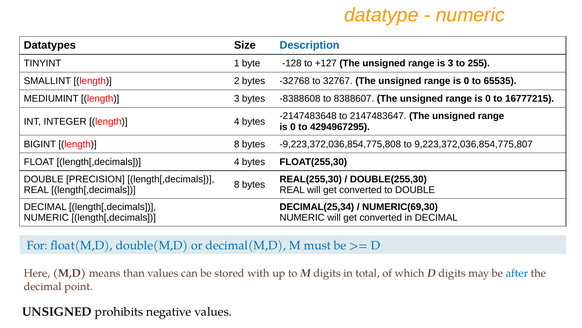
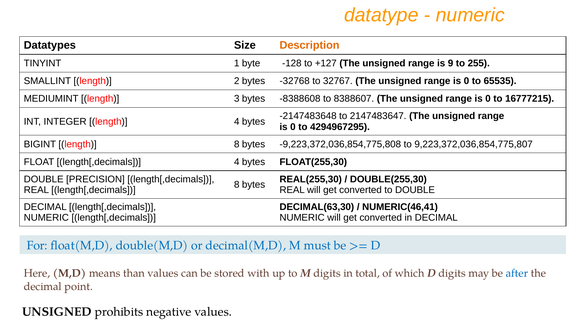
Description colour: blue -> orange
is 3: 3 -> 9
DECIMAL(25,34: DECIMAL(25,34 -> DECIMAL(63,30
NUMERIC(69,30: NUMERIC(69,30 -> NUMERIC(46,41
